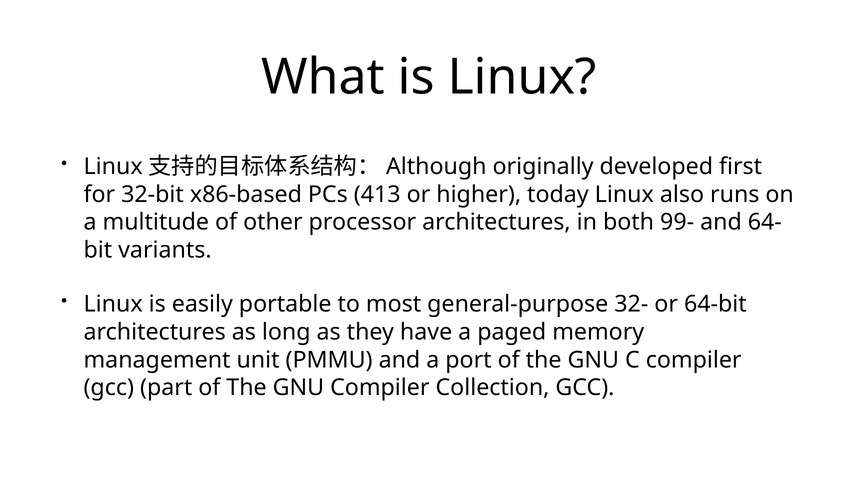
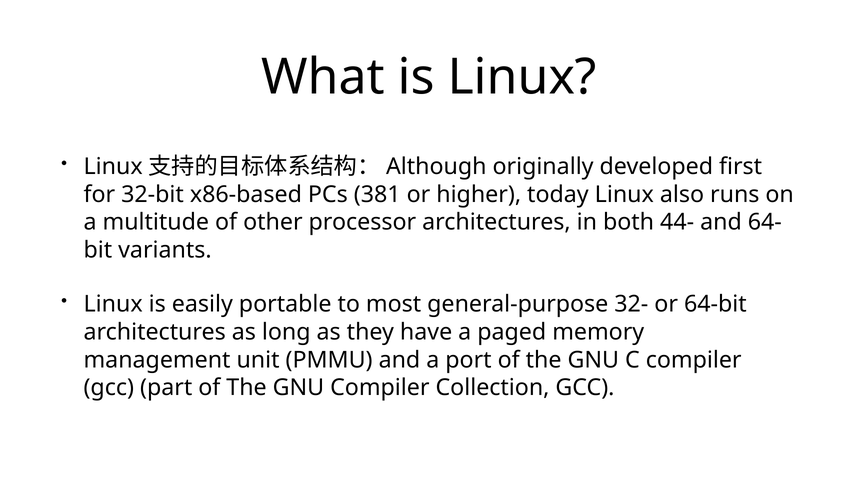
413: 413 -> 381
99-: 99- -> 44-
